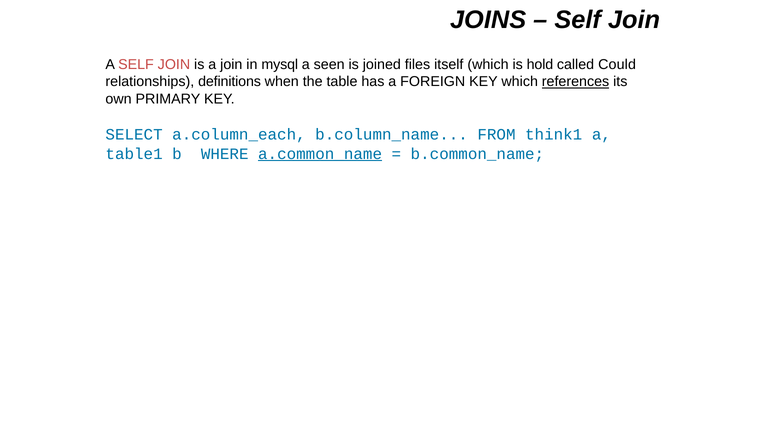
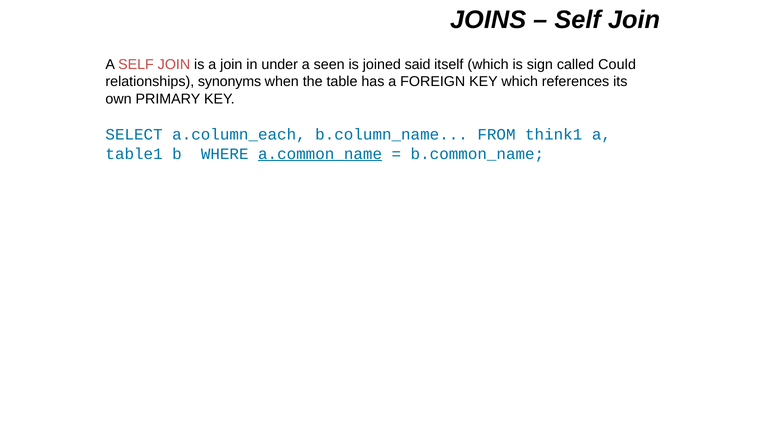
mysql: mysql -> under
files: files -> said
hold: hold -> sign
definitions: definitions -> synonyms
references underline: present -> none
